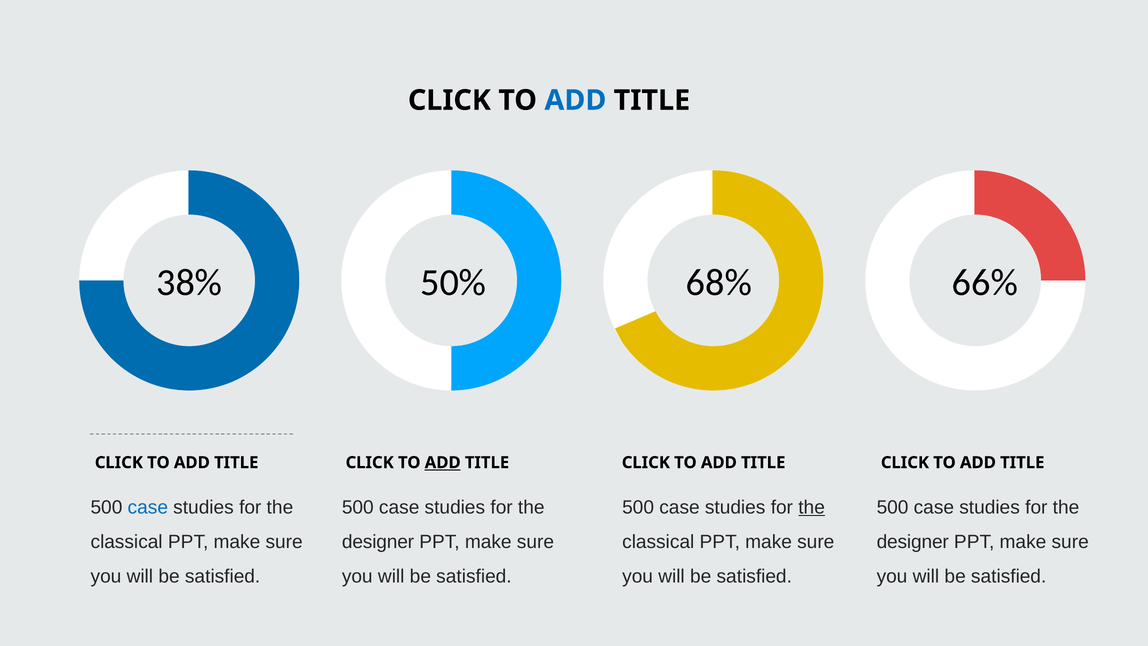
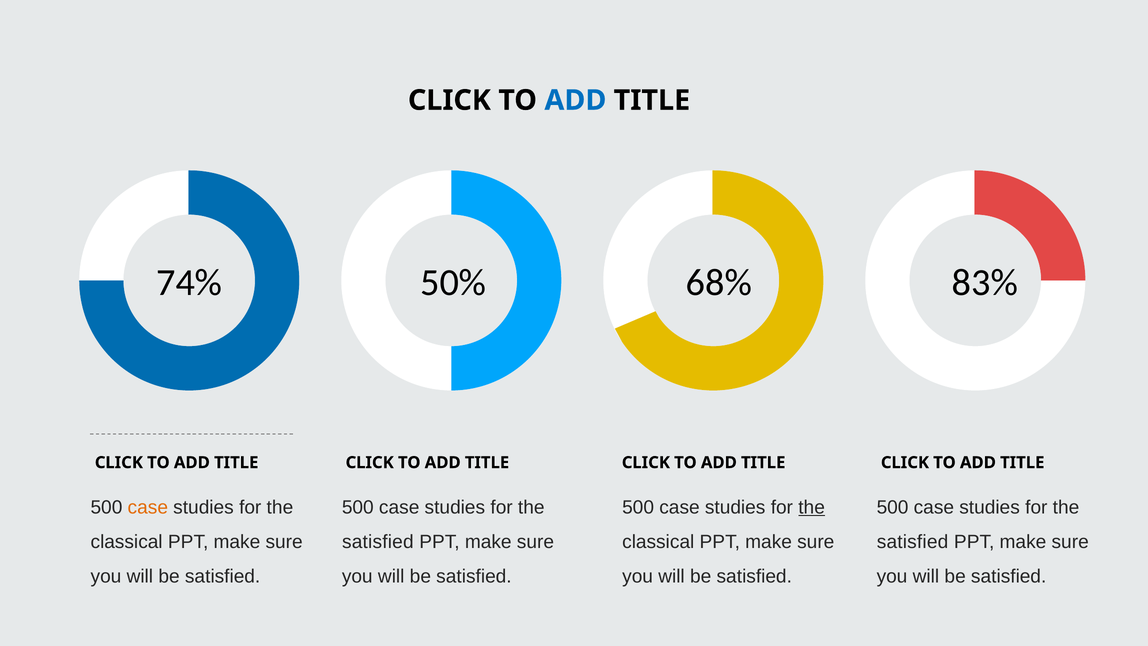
38%: 38% -> 74%
66%: 66% -> 83%
ADD at (443, 462) underline: present -> none
case at (148, 507) colour: blue -> orange
designer at (378, 542): designer -> satisfied
designer at (913, 542): designer -> satisfied
